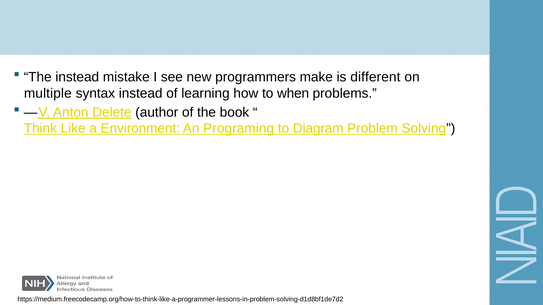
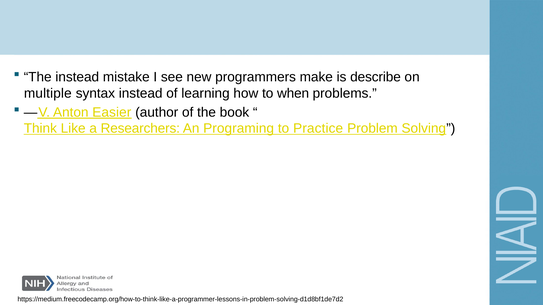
different: different -> describe
Delete: Delete -> Easier
Environment: Environment -> Researchers
Diagram: Diagram -> Practice
